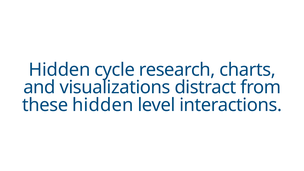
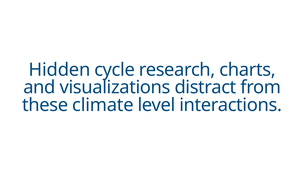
these hidden: hidden -> climate
